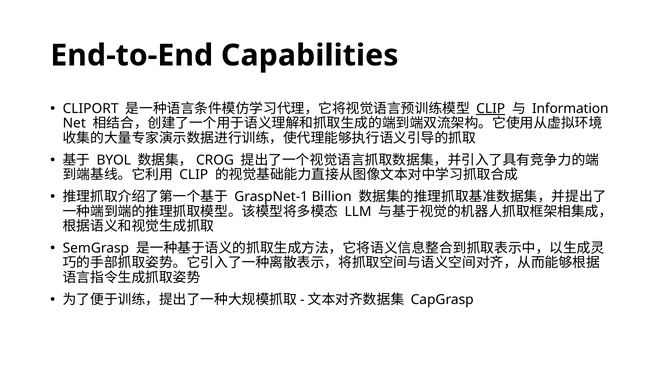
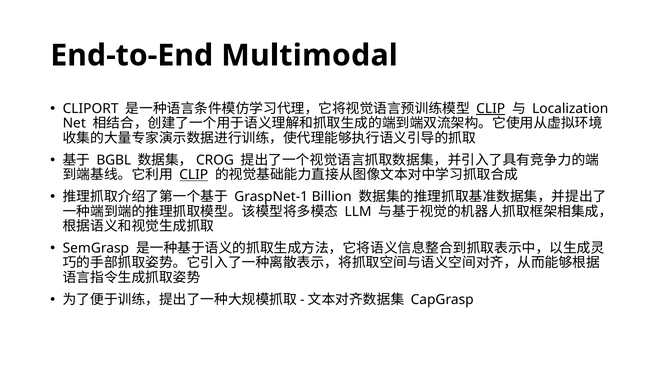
Capabilities: Capabilities -> Multimodal
Information: Information -> Localization
BYOL: BYOL -> BGBL
CLIP at (194, 175) underline: none -> present
